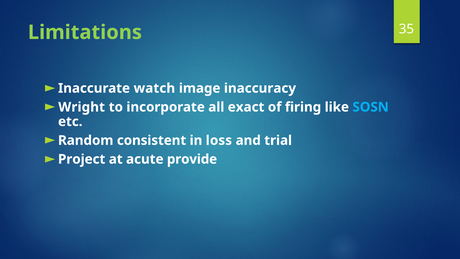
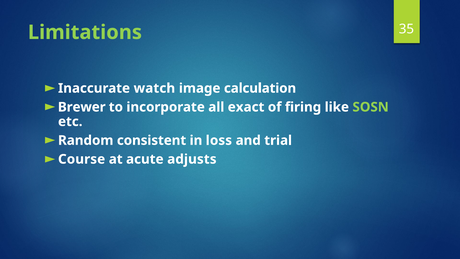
inaccuracy: inaccuracy -> calculation
Wright: Wright -> Brewer
SOSN colour: light blue -> light green
Project: Project -> Course
provide: provide -> adjusts
